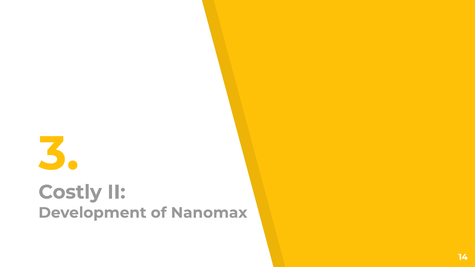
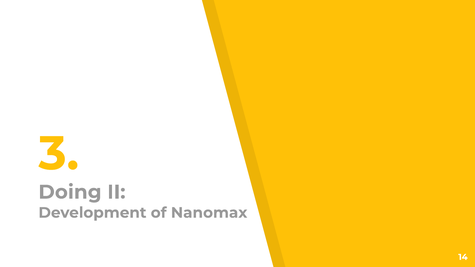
Costly: Costly -> Doing
